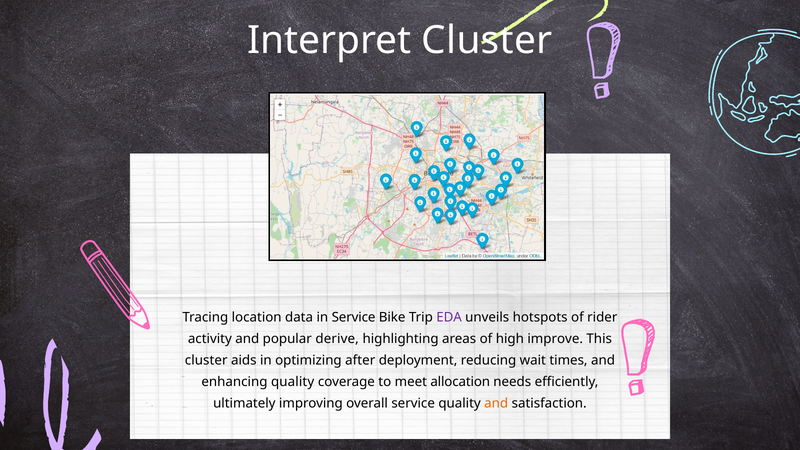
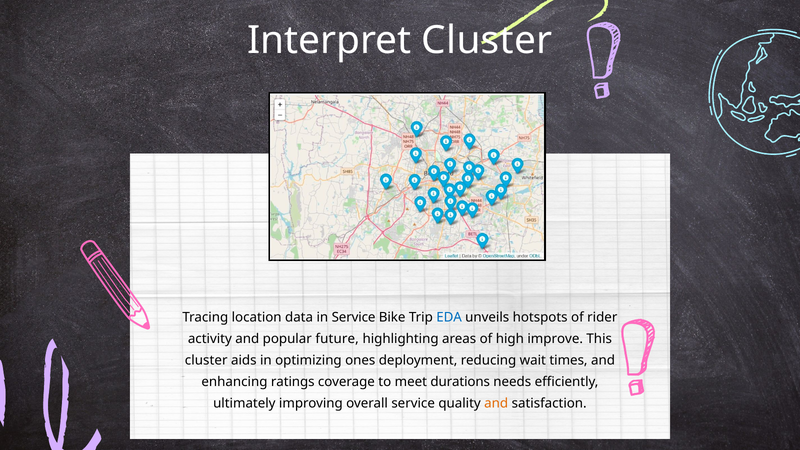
EDA colour: purple -> blue
derive: derive -> future
after: after -> ones
enhancing quality: quality -> ratings
allocation: allocation -> durations
